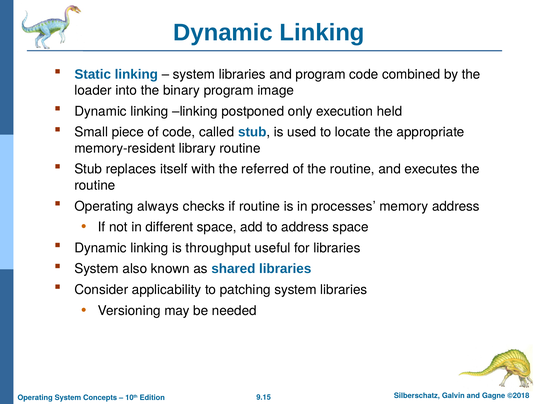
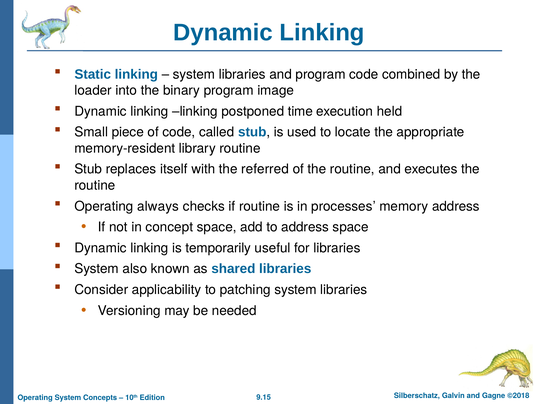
only: only -> time
different: different -> concept
throughput: throughput -> temporarily
